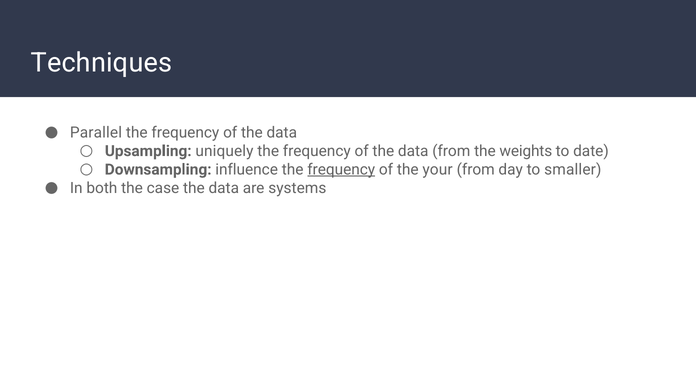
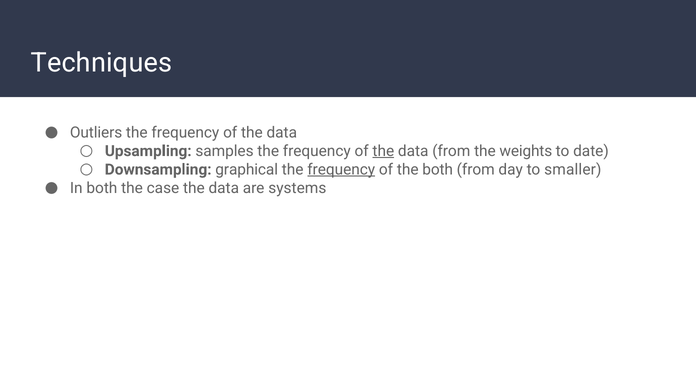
Parallel: Parallel -> Outliers
uniquely: uniquely -> samples
the at (383, 151) underline: none -> present
influence: influence -> graphical
the your: your -> both
